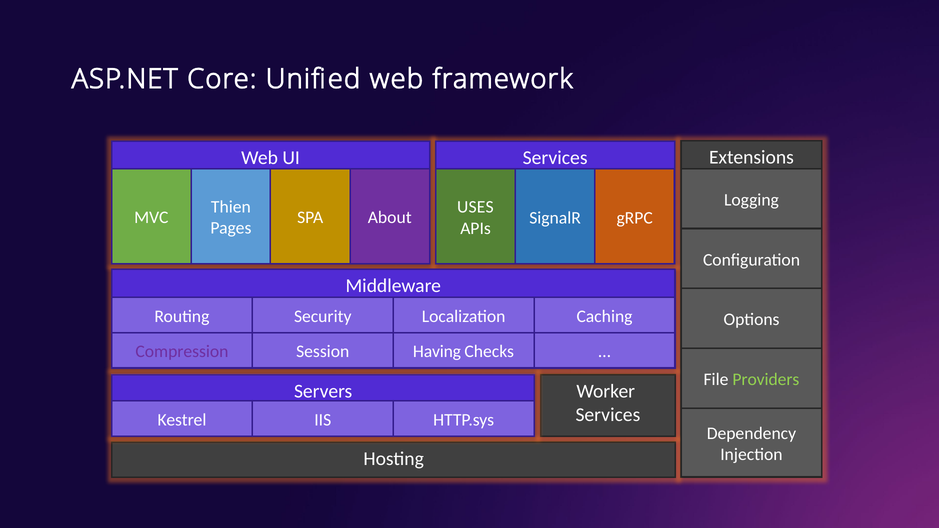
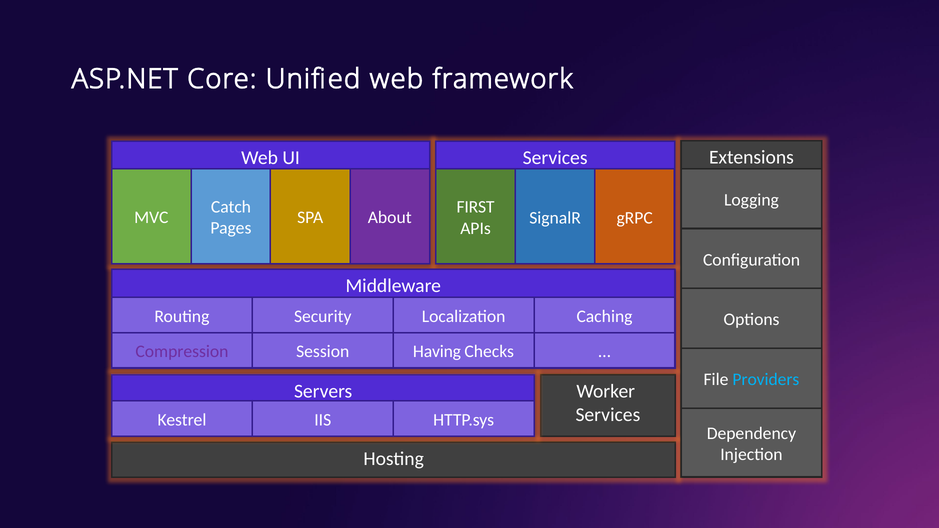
Thien: Thien -> Catch
USES: USES -> FIRST
Providers colour: light green -> light blue
